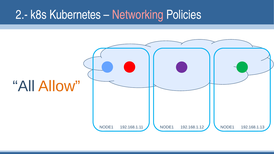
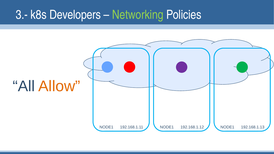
2.-: 2.- -> 3.-
Kubernetes: Kubernetes -> Developers
Networking colour: pink -> light green
